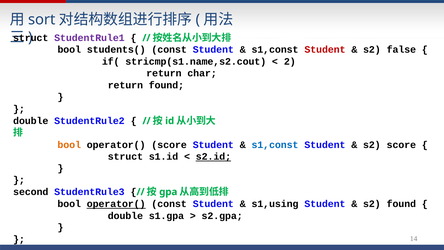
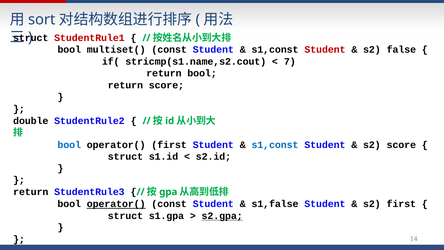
StudentRule1 colour: purple -> red
students(: students( -> multiset(
2: 2 -> 7
return char: char -> bool
return found: found -> score
bool at (69, 145) colour: orange -> blue
operator( score: score -> first
s2.id underline: present -> none
second at (31, 192): second -> return
s1,using: s1,using -> s1,false
s2 found: found -> first
double at (125, 216): double -> struct
s2.gpa underline: none -> present
